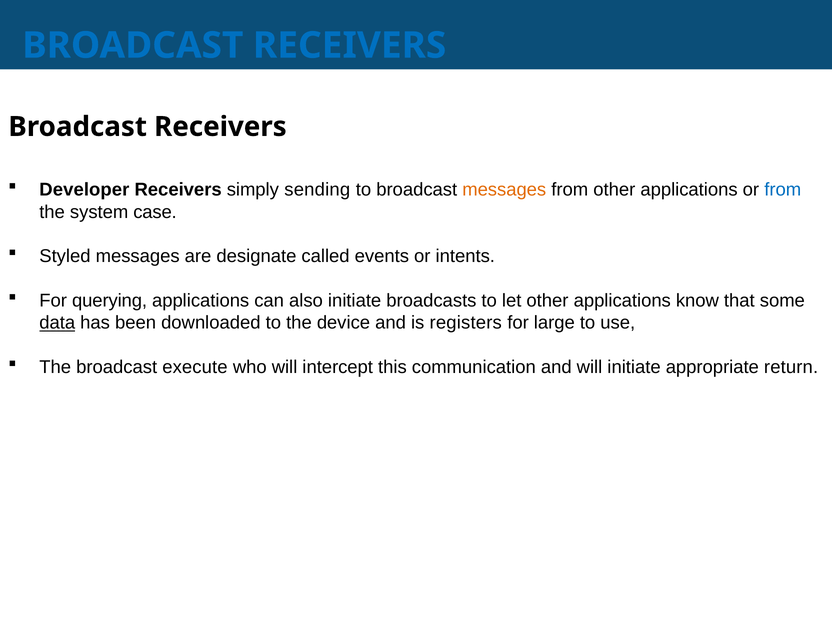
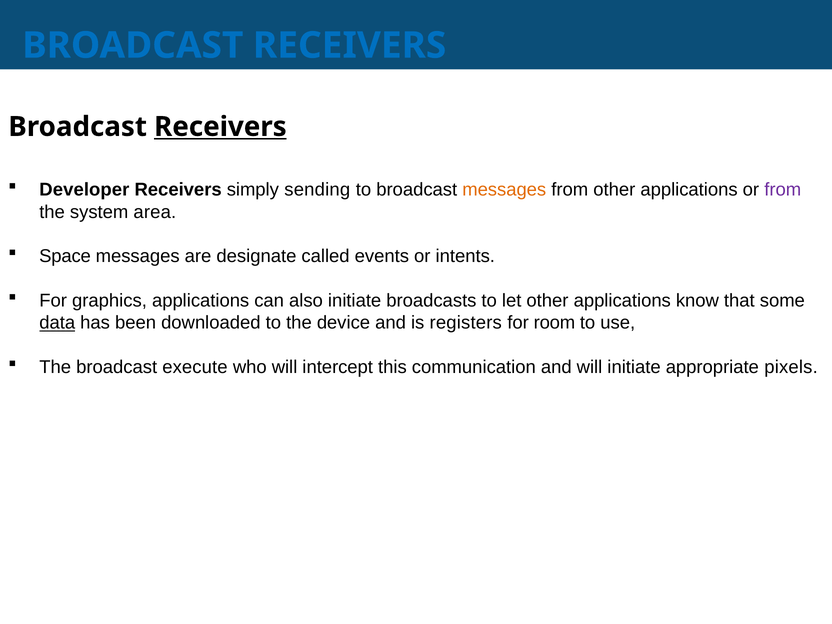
Receivers at (220, 127) underline: none -> present
from at (783, 190) colour: blue -> purple
case: case -> area
Styled: Styled -> Space
querying: querying -> graphics
large: large -> room
return: return -> pixels
